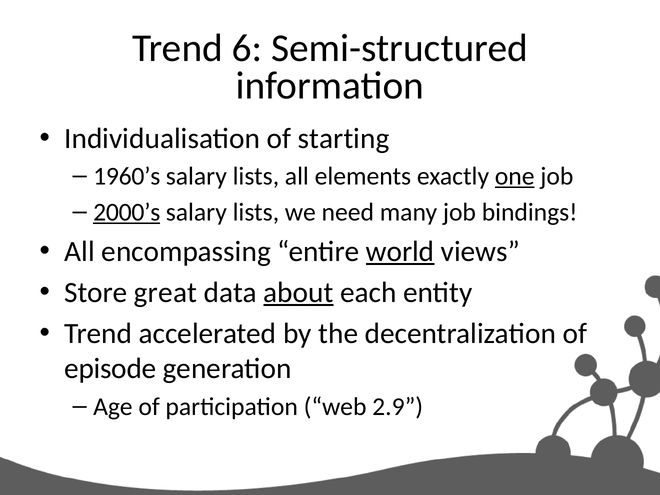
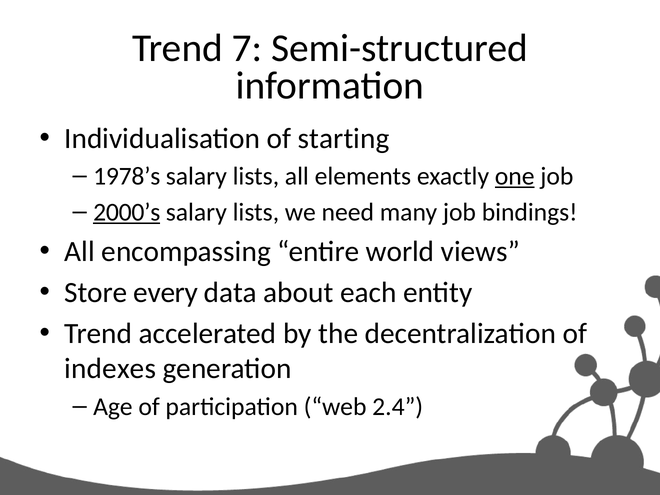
6: 6 -> 7
1960’s: 1960’s -> 1978’s
world underline: present -> none
great: great -> every
about underline: present -> none
episode: episode -> indexes
2.9: 2.9 -> 2.4
